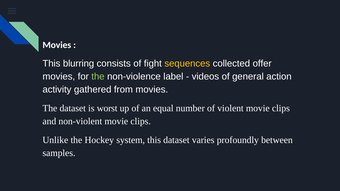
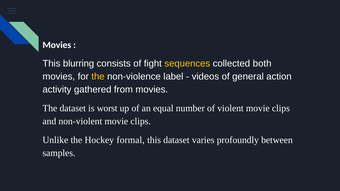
offer: offer -> both
the at (98, 77) colour: light green -> yellow
system: system -> formal
